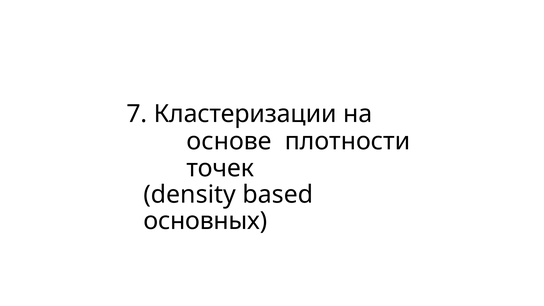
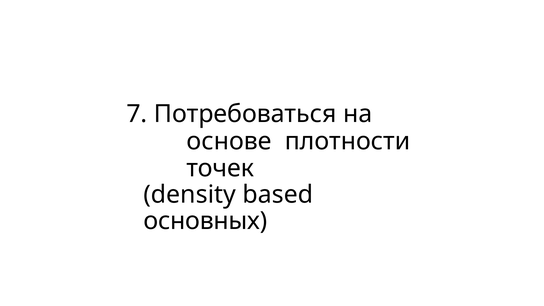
Кластеризации: Кластеризации -> Потребоваться
